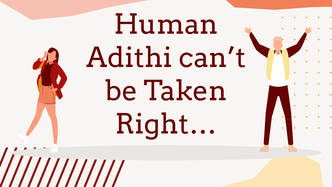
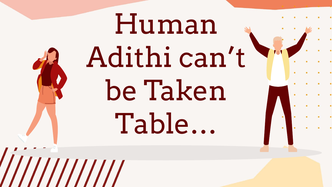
Right…: Right… -> Table…
